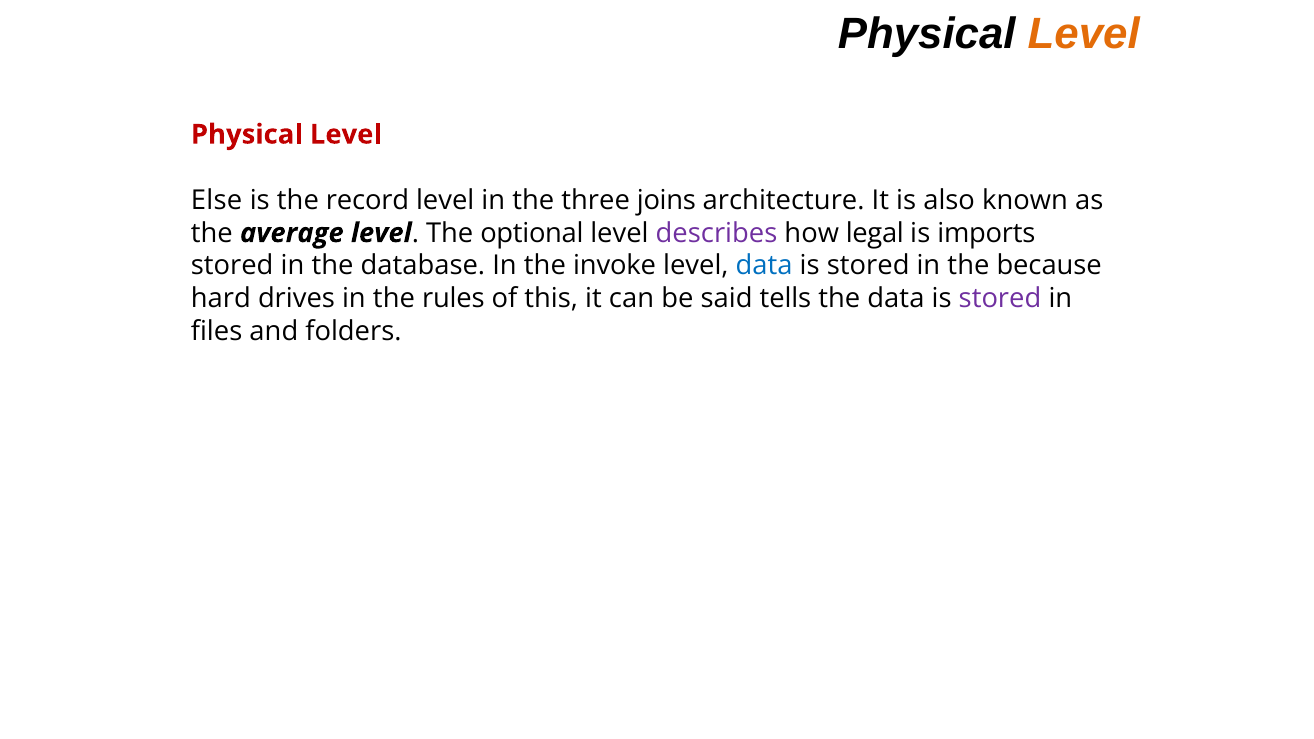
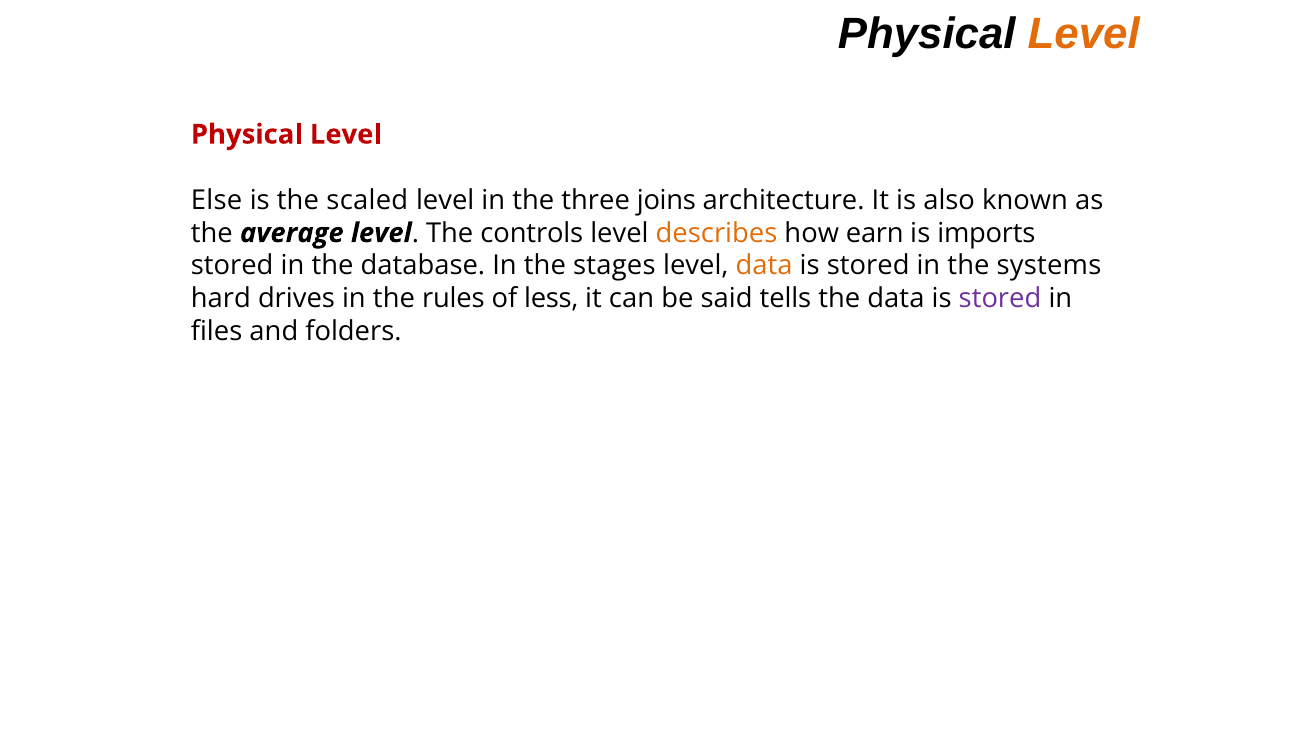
record: record -> scaled
optional: optional -> controls
describes colour: purple -> orange
legal: legal -> earn
invoke: invoke -> stages
data at (764, 266) colour: blue -> orange
because: because -> systems
this: this -> less
